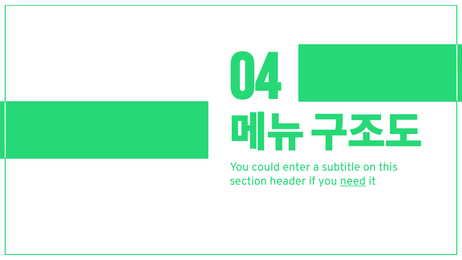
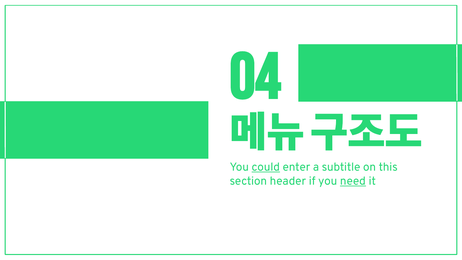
could underline: none -> present
